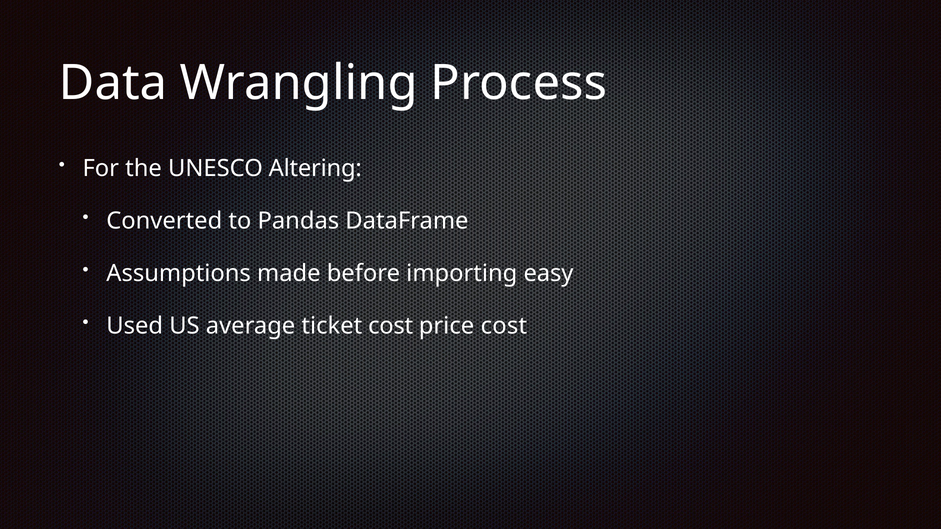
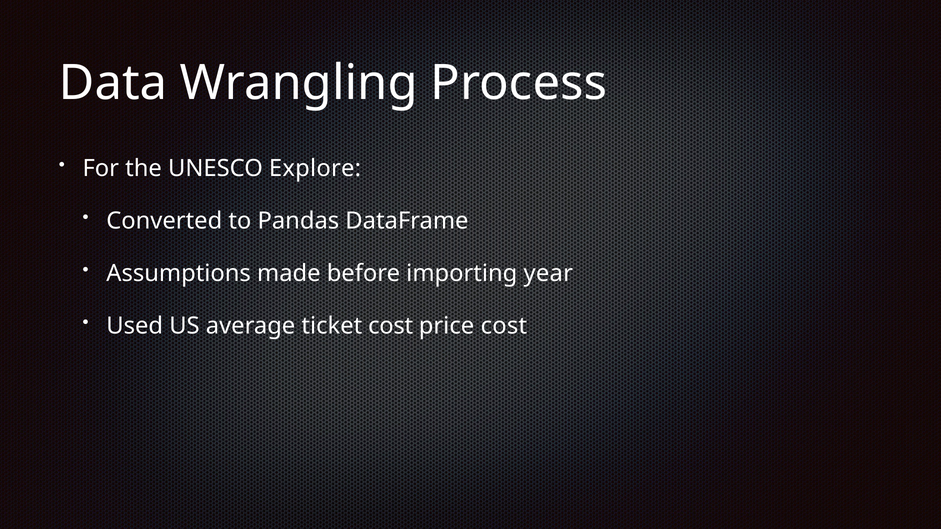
Altering: Altering -> Explore
easy: easy -> year
